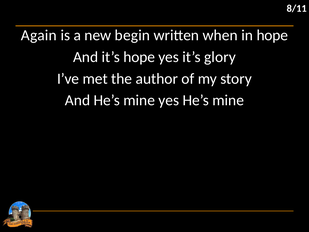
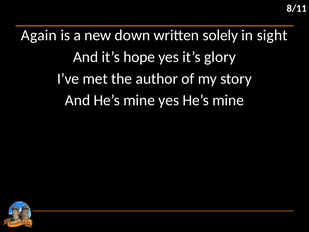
begin: begin -> down
when: when -> solely
in hope: hope -> sight
